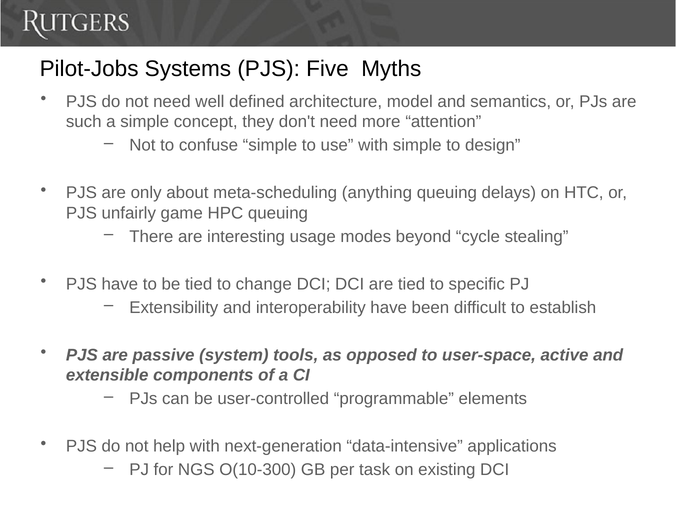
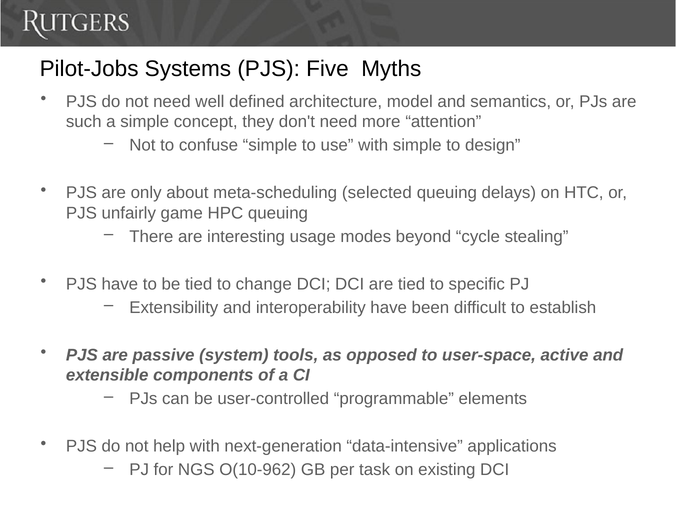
anything: anything -> selected
O(10-300: O(10-300 -> O(10-962
